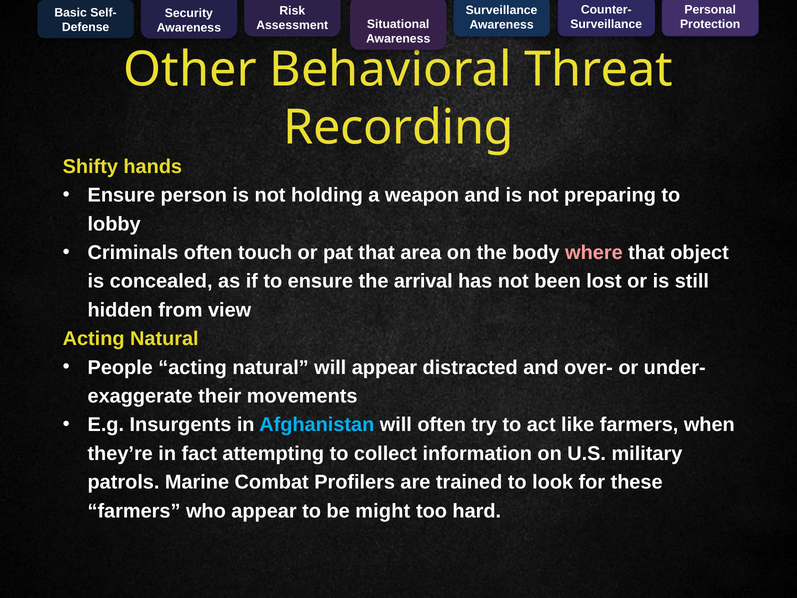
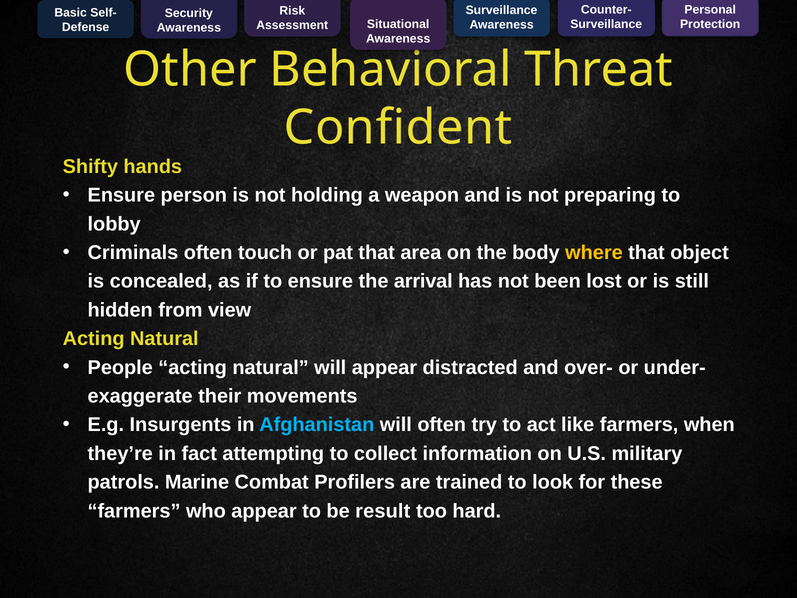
Recording: Recording -> Confident
where colour: pink -> yellow
might: might -> result
